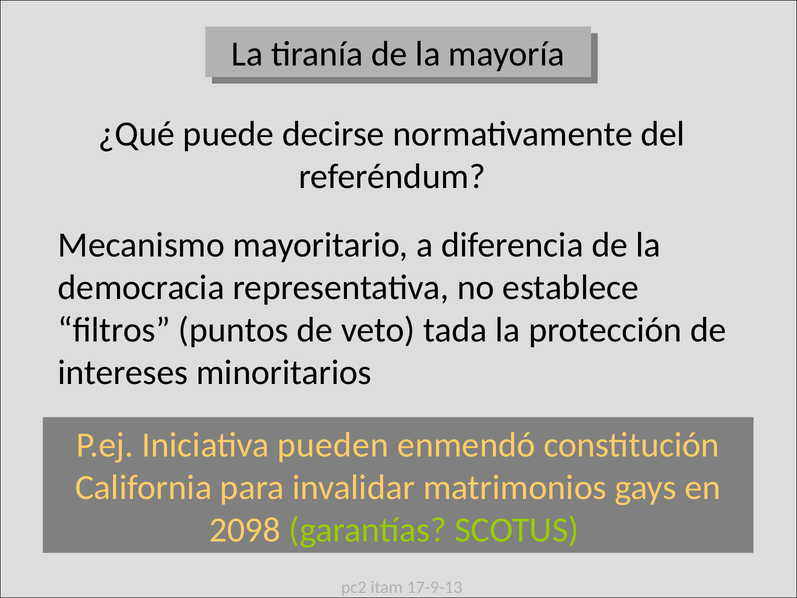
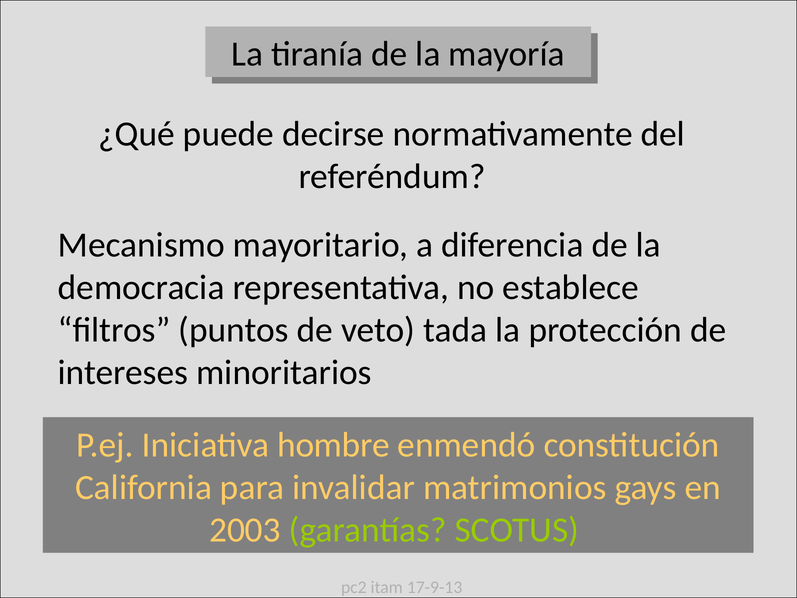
pueden: pueden -> hombre
2098: 2098 -> 2003
